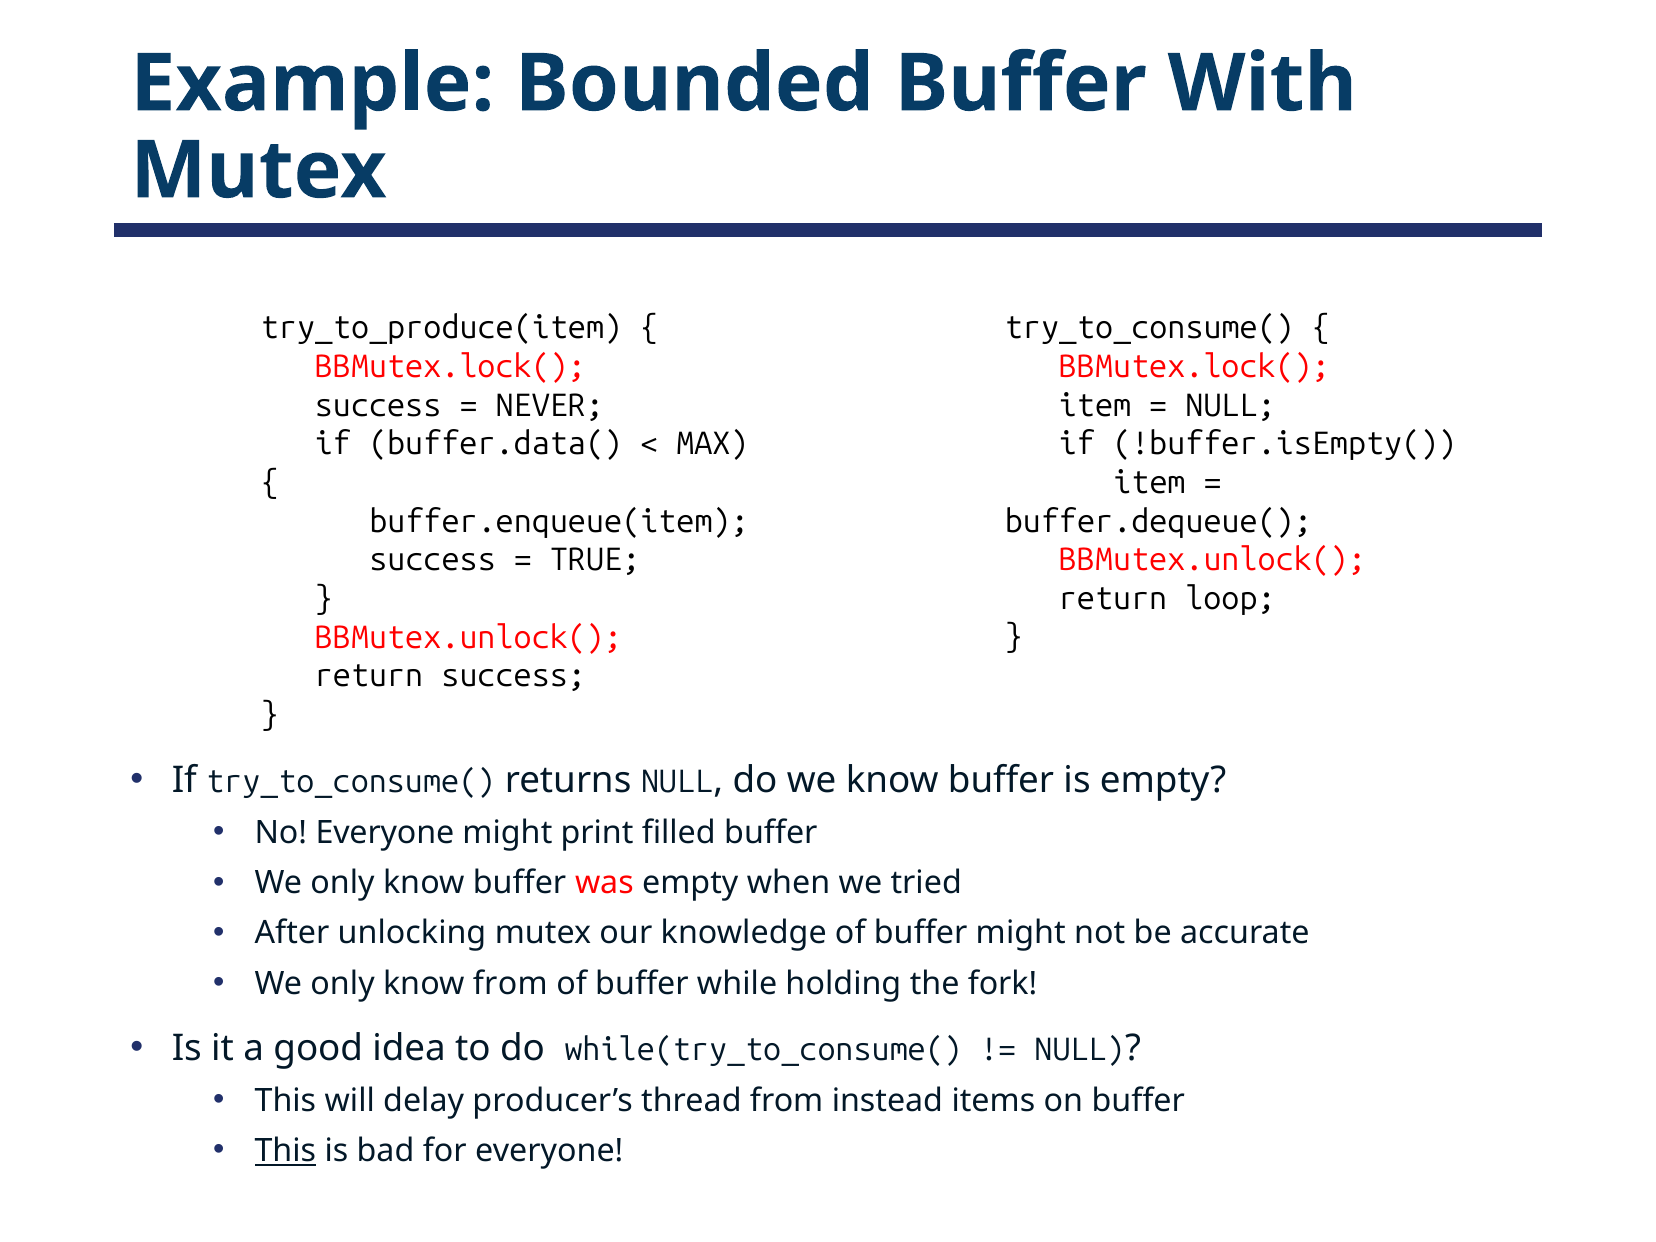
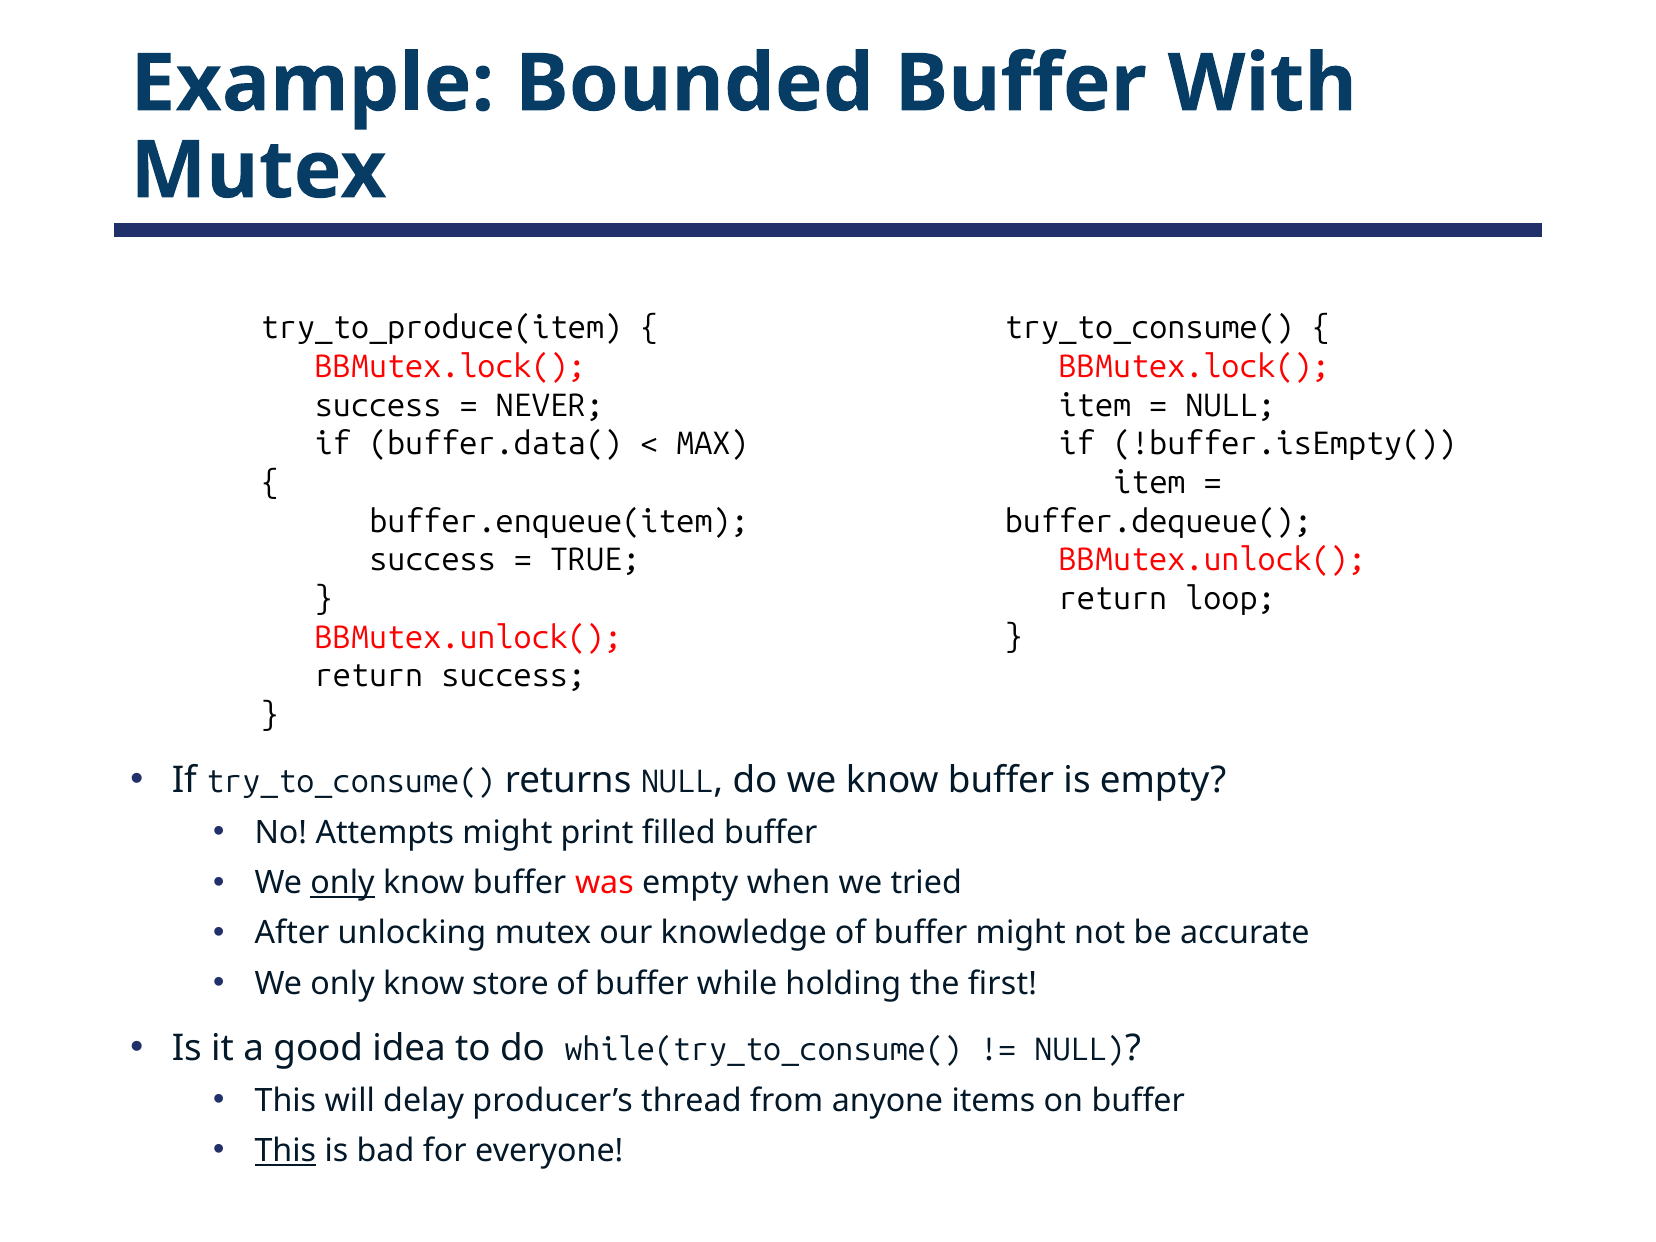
No Everyone: Everyone -> Attempts
only at (342, 883) underline: none -> present
know from: from -> store
fork: fork -> first
instead: instead -> anyone
